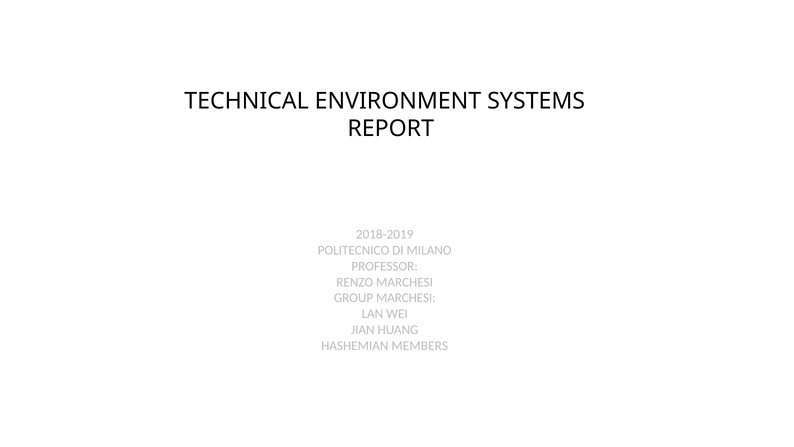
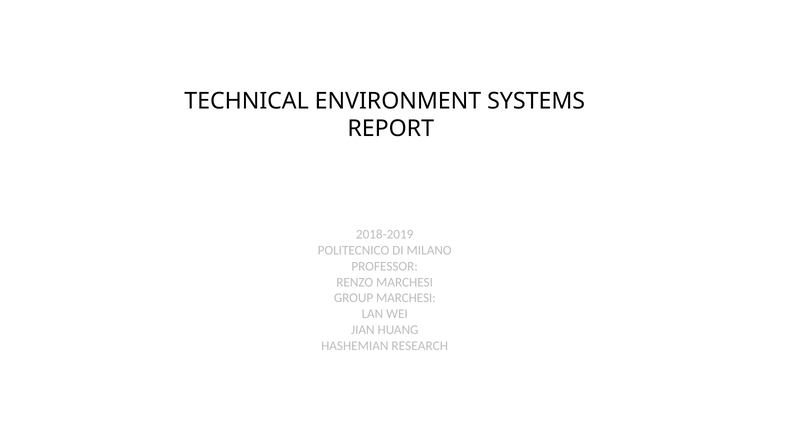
MEMBERS: MEMBERS -> RESEARCH
